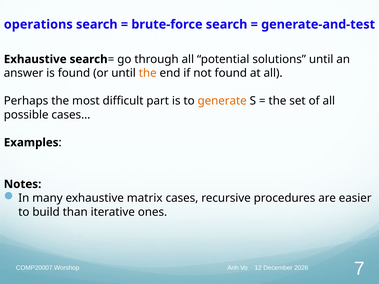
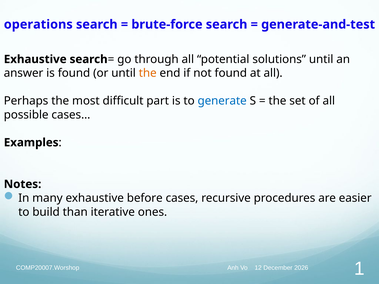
generate colour: orange -> blue
matrix: matrix -> before
7: 7 -> 1
